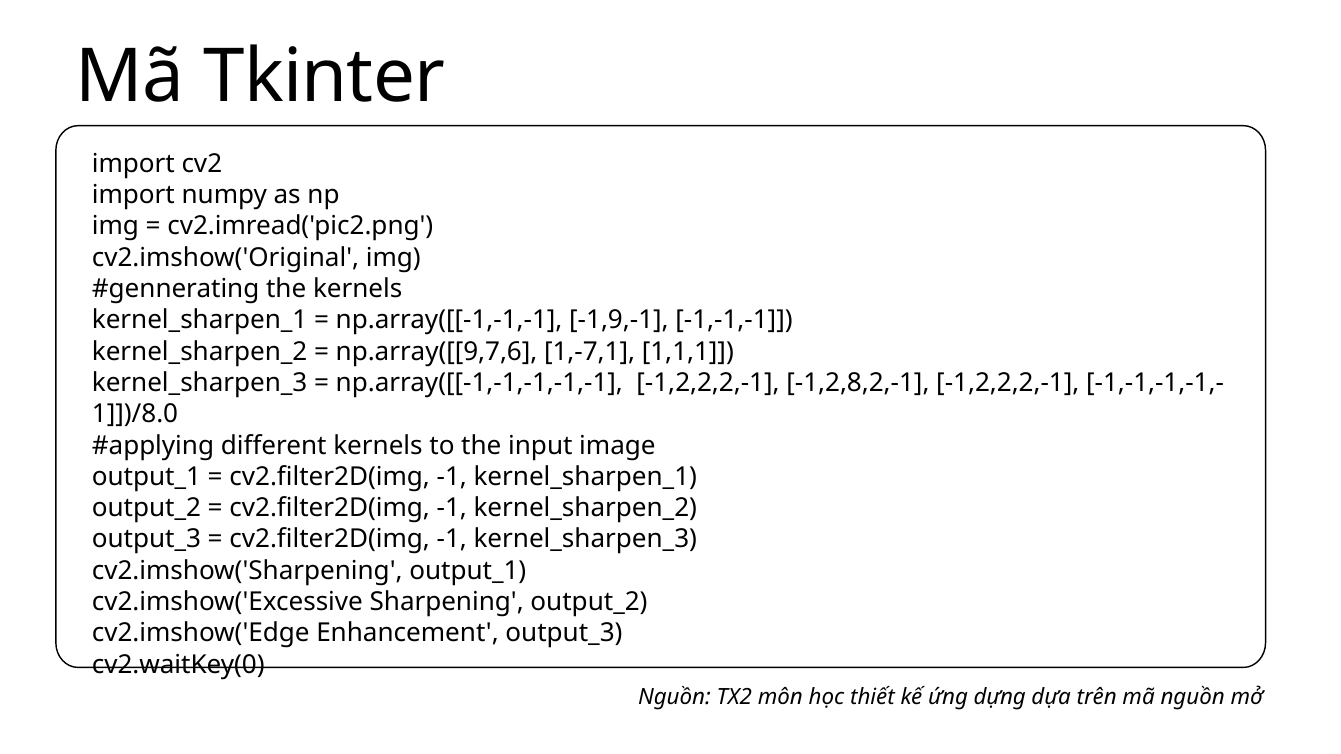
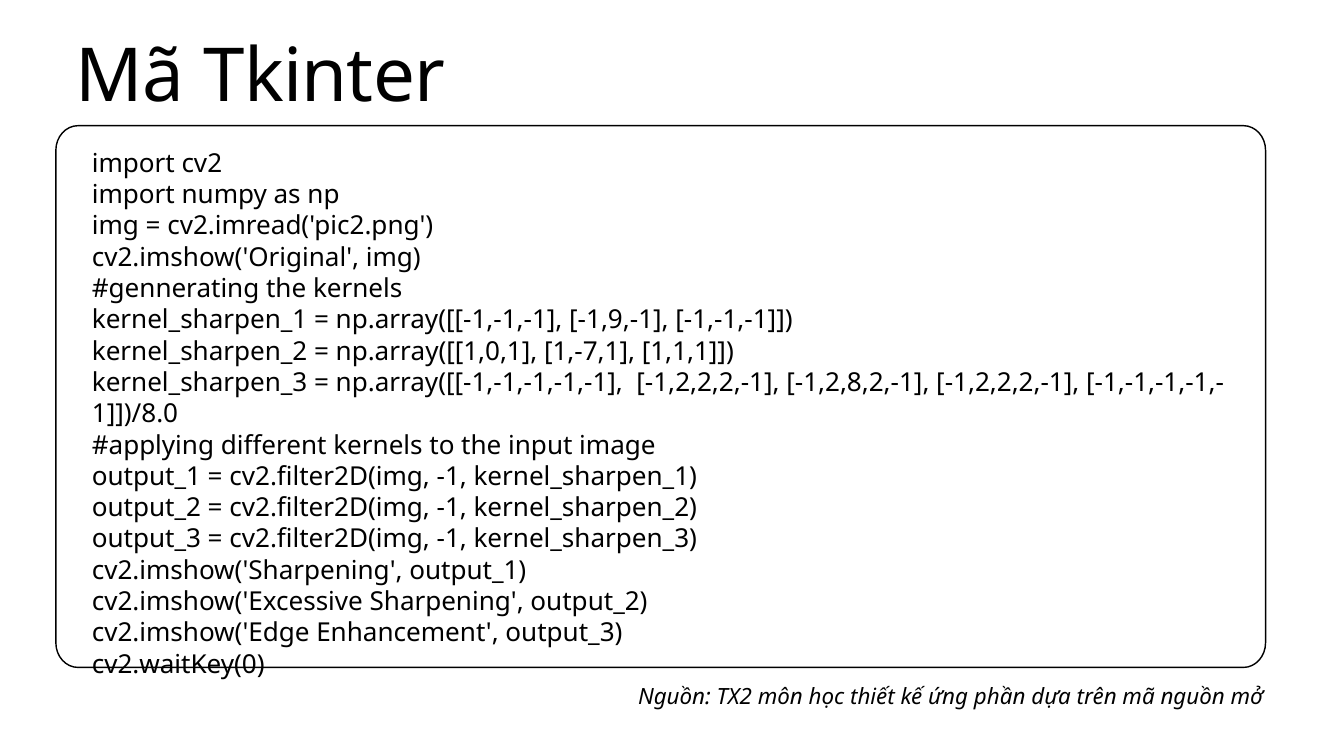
np.array([[9,7,6: np.array([[9,7,6 -> np.array([[1,0,1
dựng: dựng -> phần
